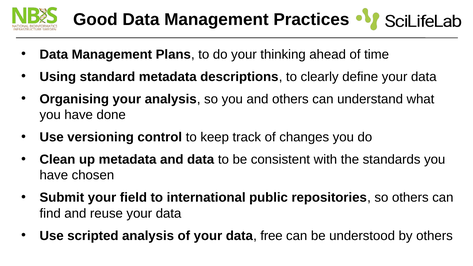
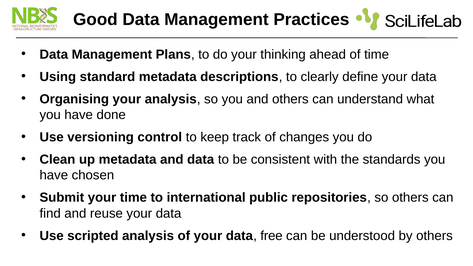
your field: field -> time
